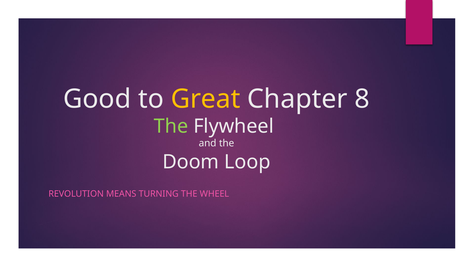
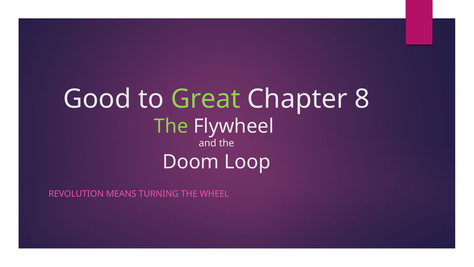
Great colour: yellow -> light green
